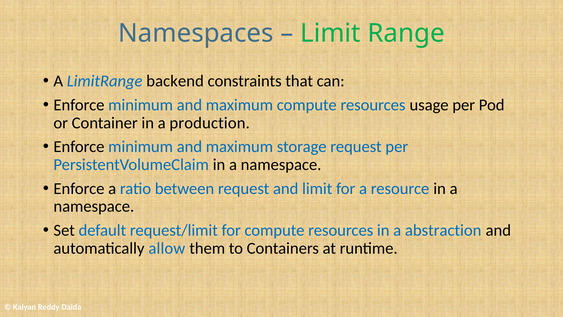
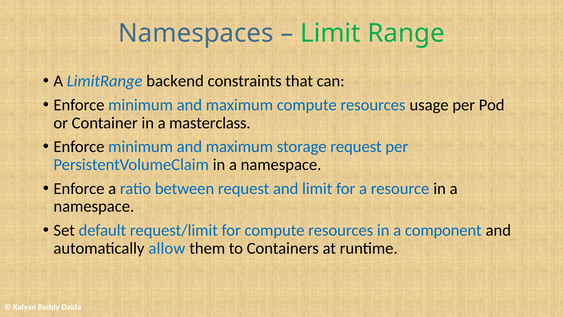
production: production -> masterclass
abstraction: abstraction -> component
